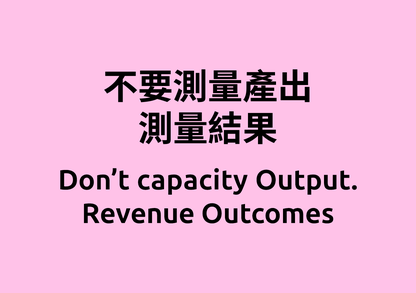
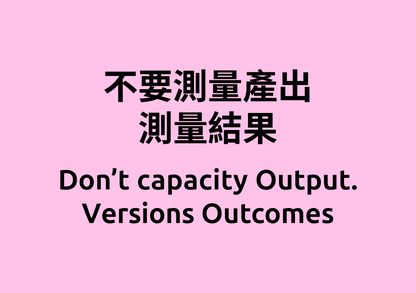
Revenue: Revenue -> Versions
